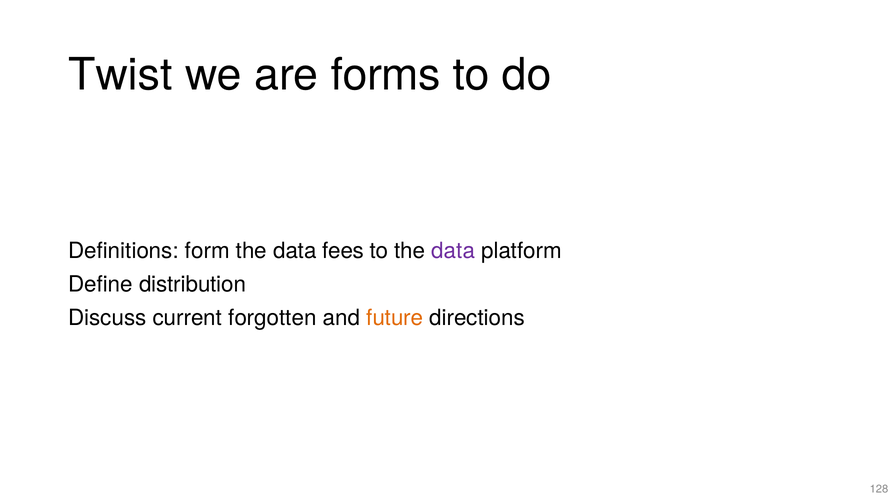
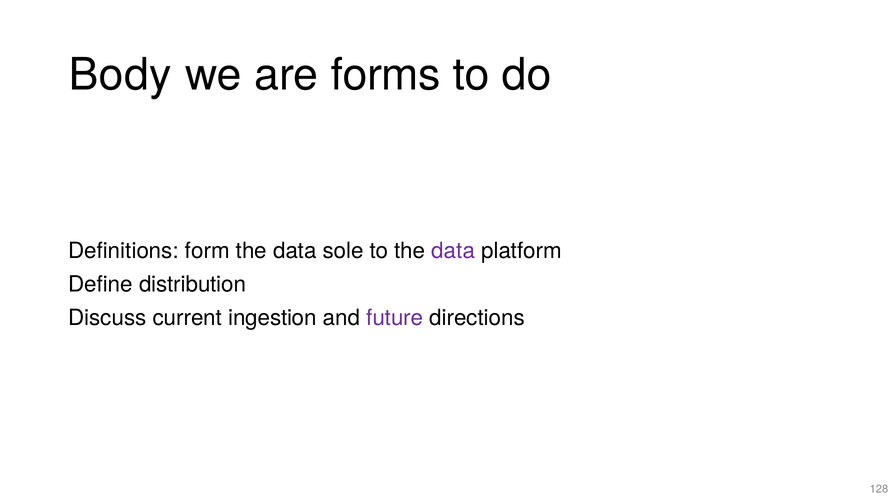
Twist: Twist -> Body
fees: fees -> sole
forgotten: forgotten -> ingestion
future colour: orange -> purple
